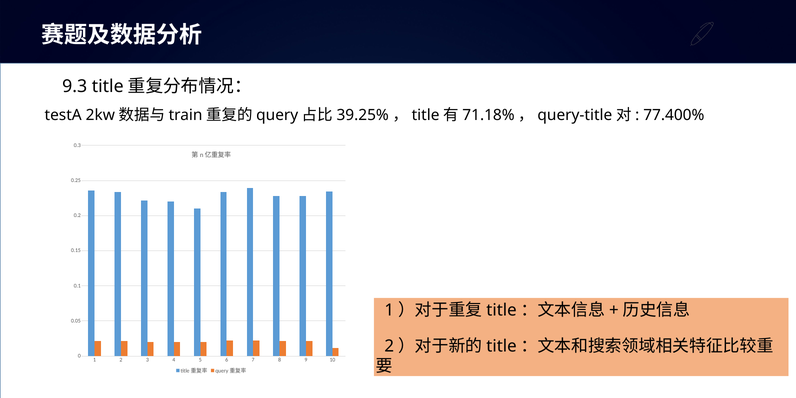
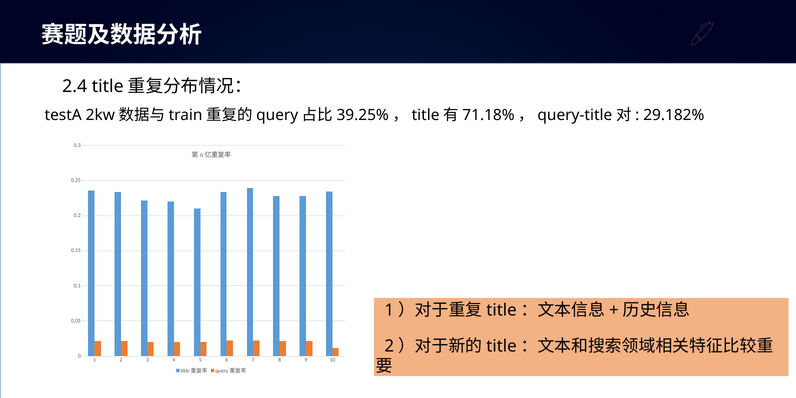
9.3: 9.3 -> 2.4
77.400%: 77.400% -> 29.182%
